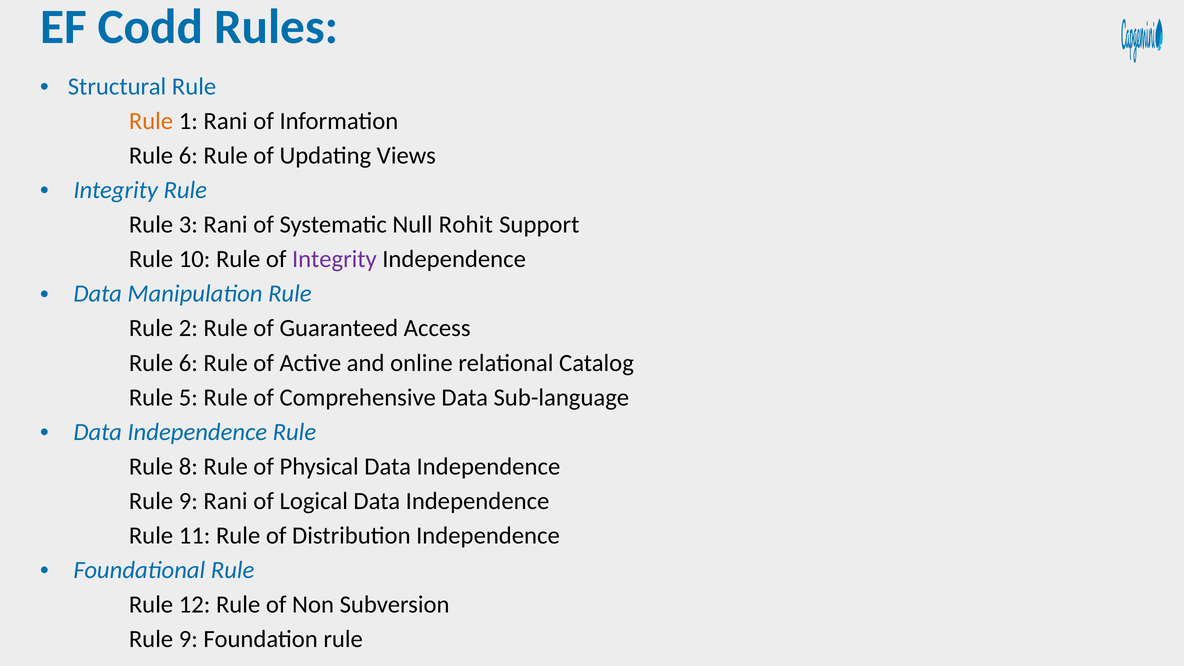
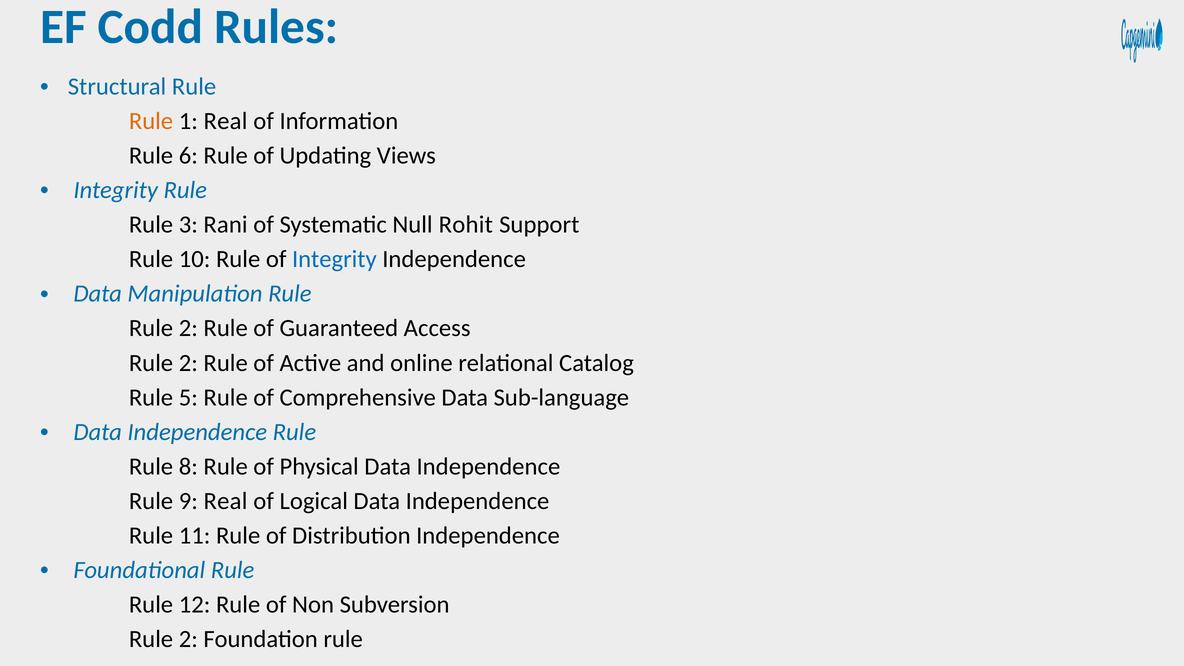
1 Rani: Rani -> Real
Integrity at (334, 259) colour: purple -> blue
6 at (188, 363): 6 -> 2
9 Rani: Rani -> Real
9 at (188, 639): 9 -> 2
